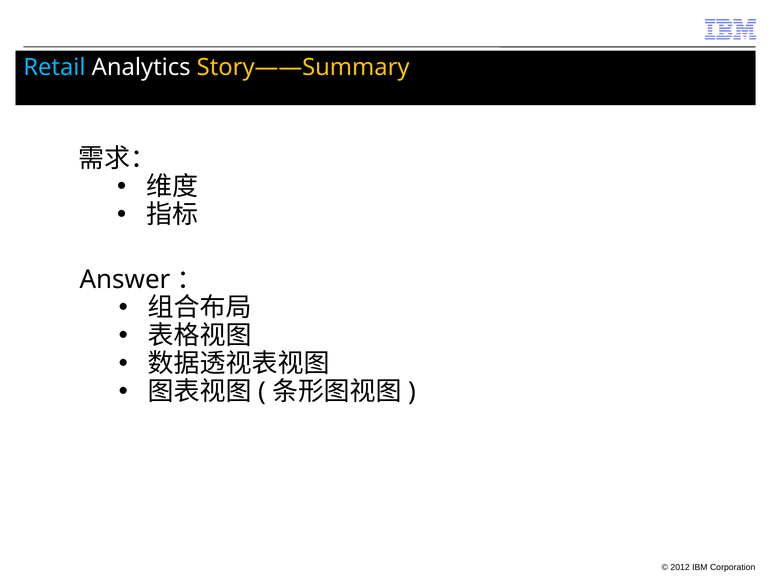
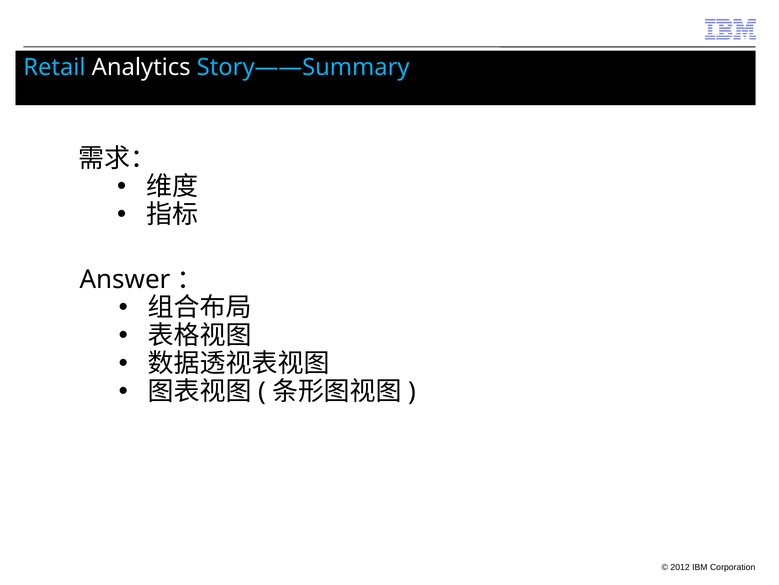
Story——Summary colour: yellow -> light blue
